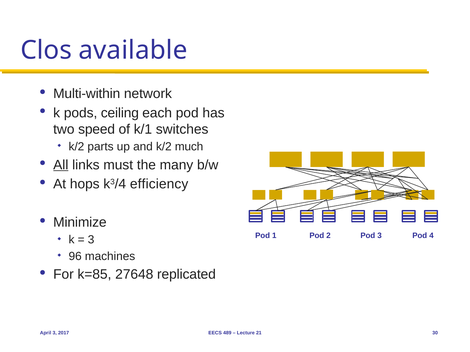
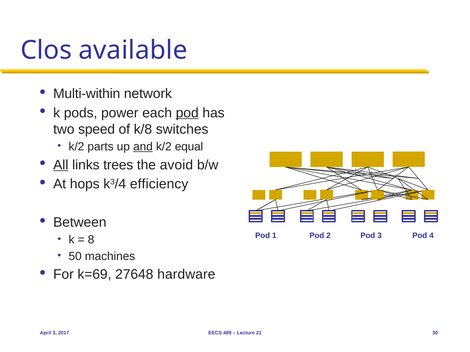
ceiling: ceiling -> power
pod at (187, 113) underline: none -> present
k/1: k/1 -> k/8
and underline: none -> present
much: much -> equal
must: must -> trees
many: many -> avoid
Minimize: Minimize -> Between
3 at (91, 240): 3 -> 8
96: 96 -> 50
k=85: k=85 -> k=69
replicated: replicated -> hardware
